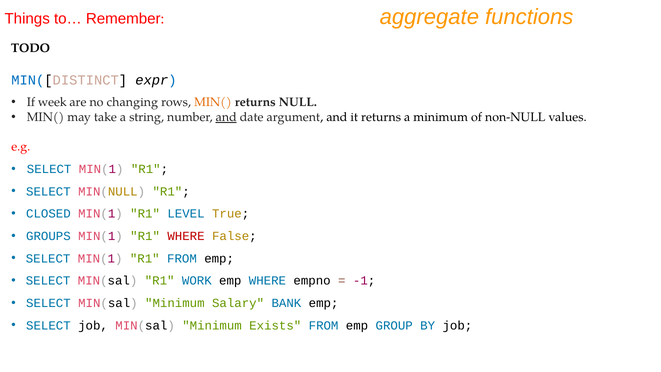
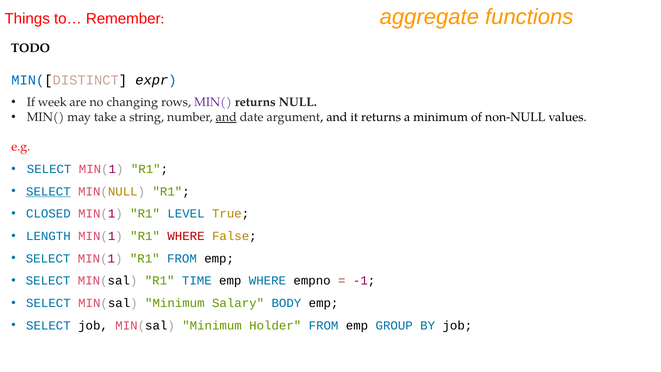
MIN( at (213, 102) colour: orange -> purple
SELECT at (48, 191) underline: none -> present
GROUPS: GROUPS -> LENGTH
WORK: WORK -> TIME
BANK: BANK -> BODY
Exists: Exists -> Holder
